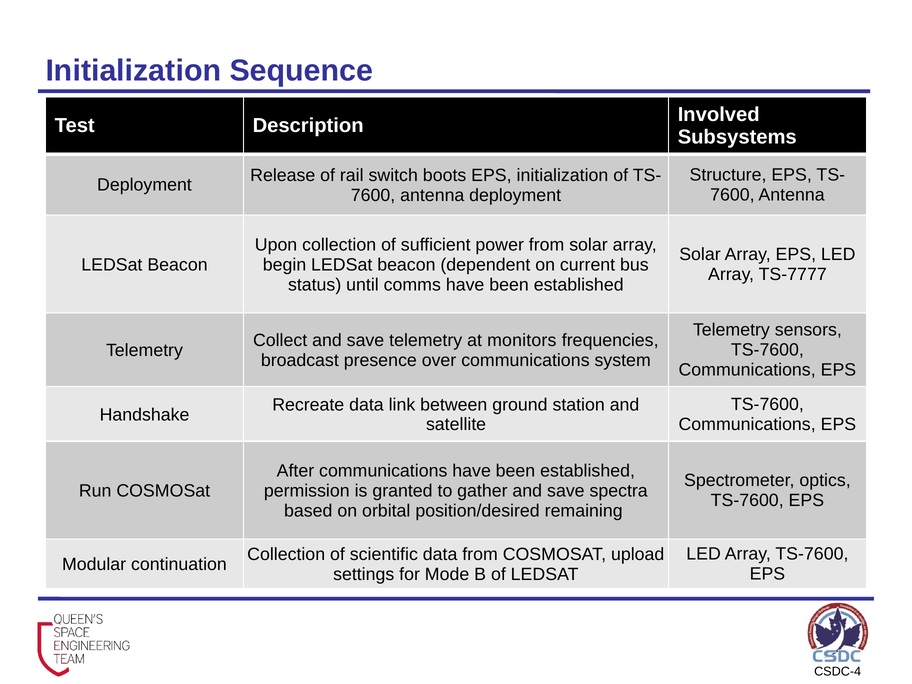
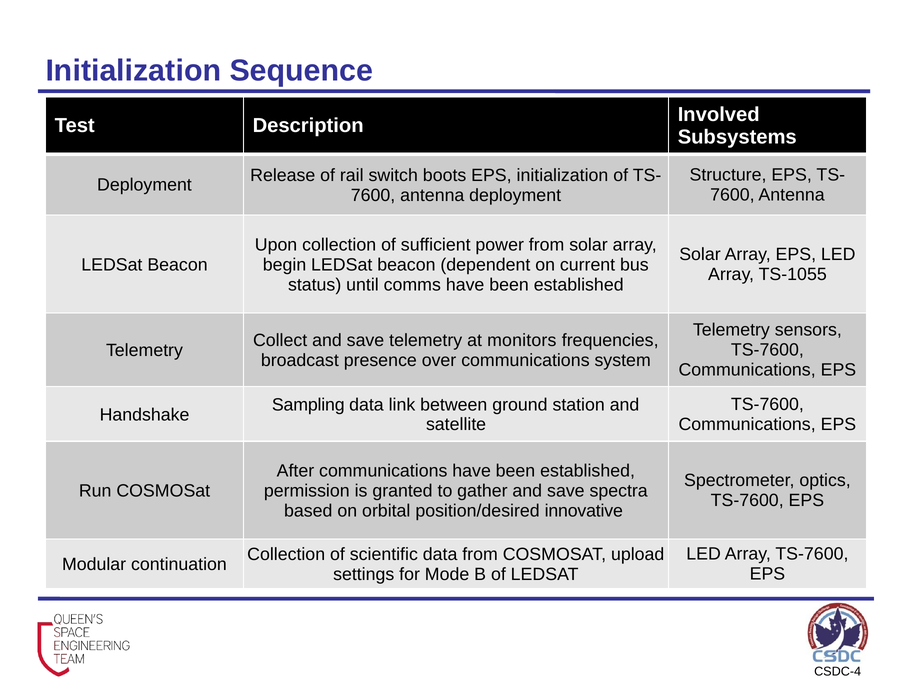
TS-7777: TS-7777 -> TS-1055
Recreate: Recreate -> Sampling
remaining: remaining -> innovative
